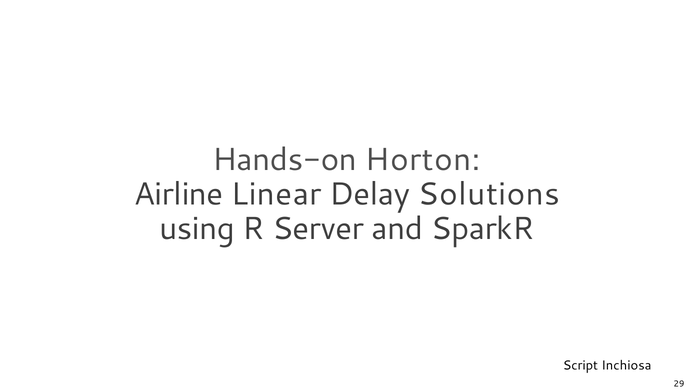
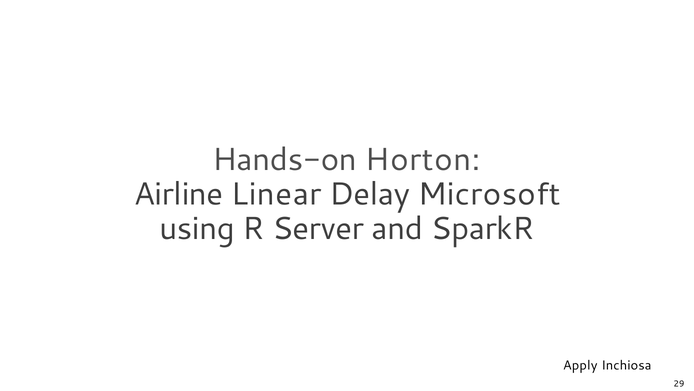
Solutions: Solutions -> Microsoft
Script: Script -> Apply
